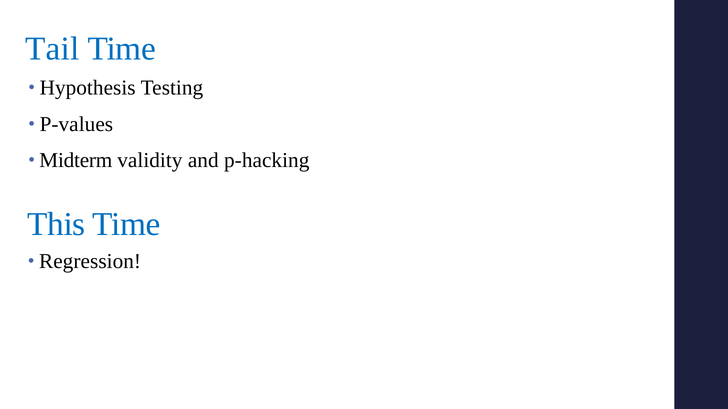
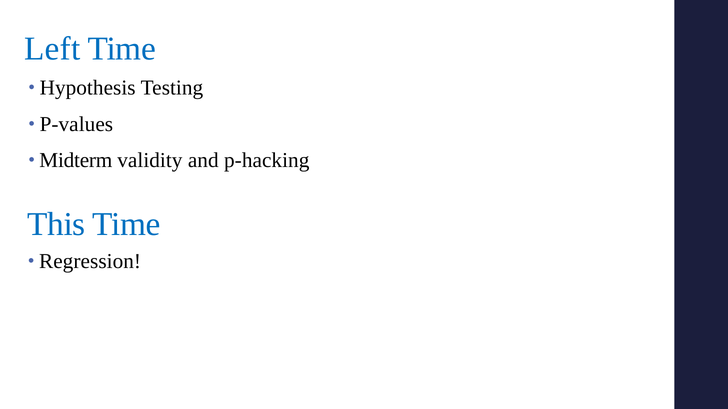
Tail: Tail -> Left
